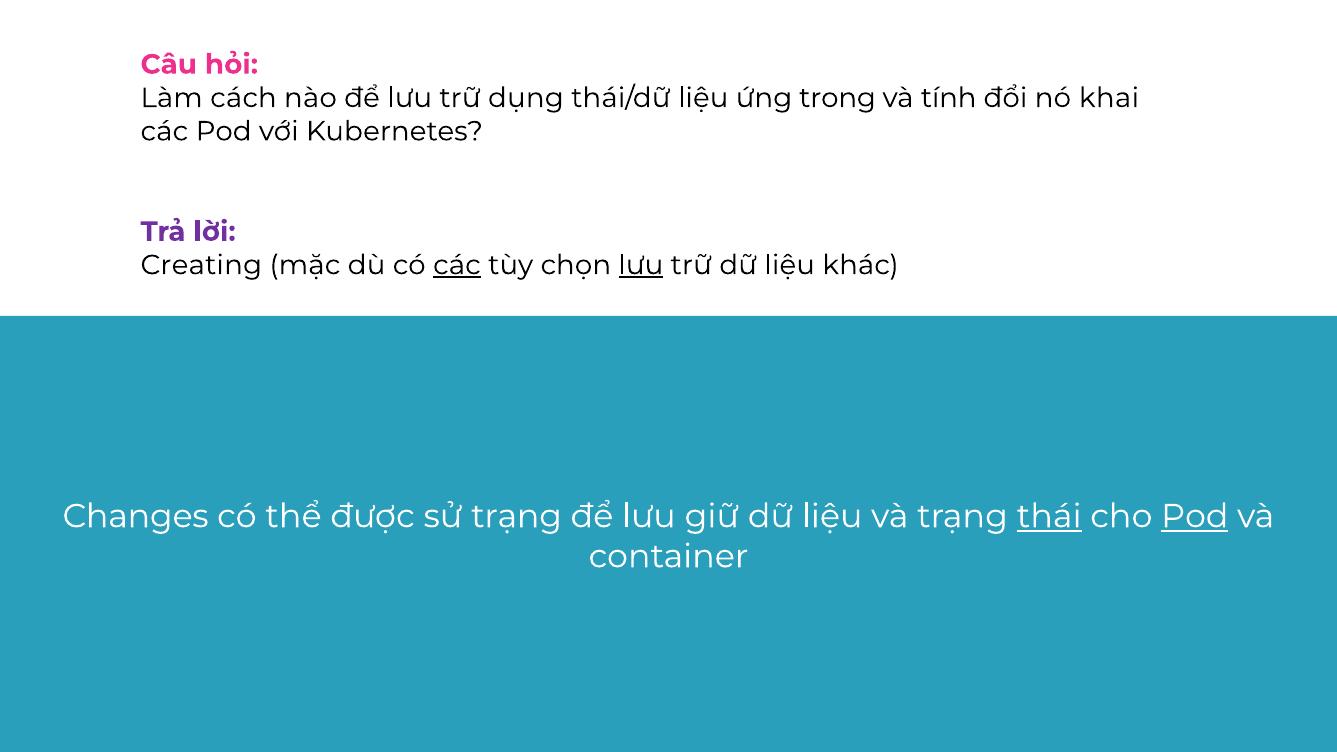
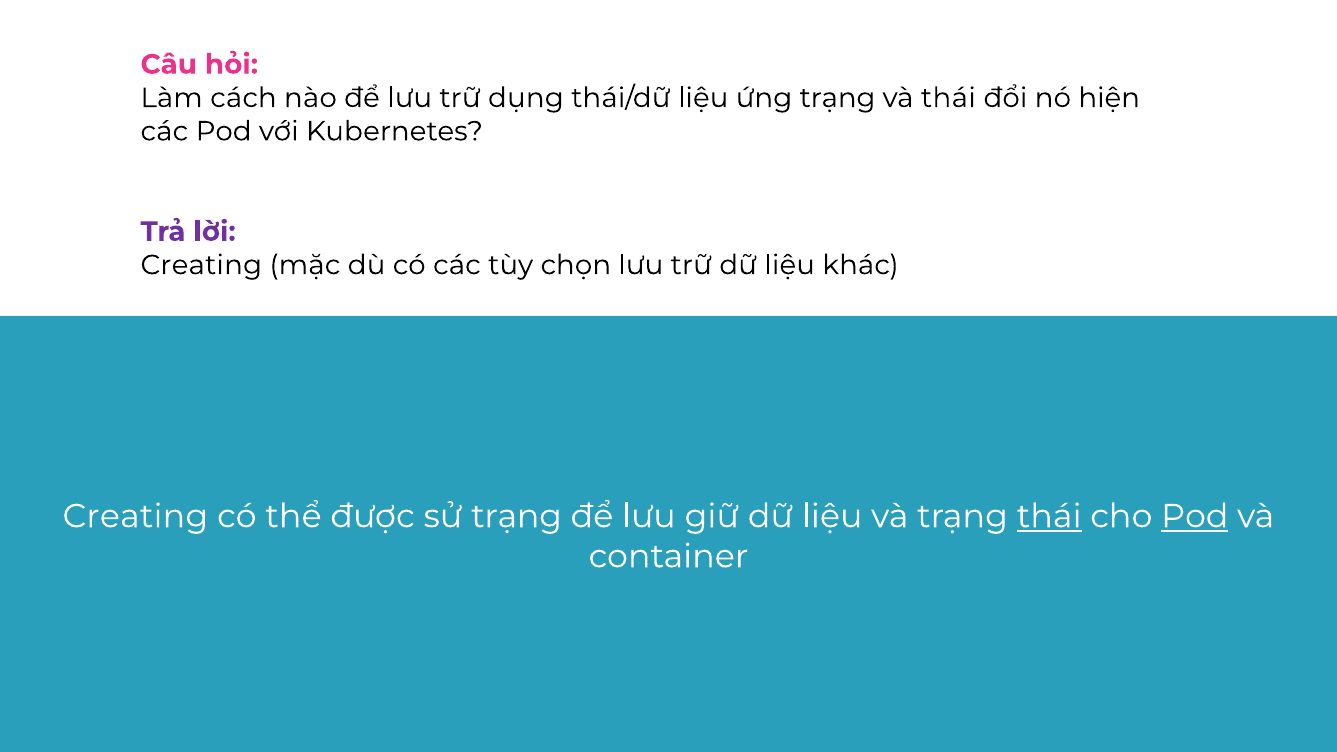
ứng trong: trong -> trạng
và tính: tính -> thái
khai: khai -> hiện
các at (457, 265) underline: present -> none
lưu at (641, 265) underline: present -> none
Changes at (136, 516): Changes -> Creating
